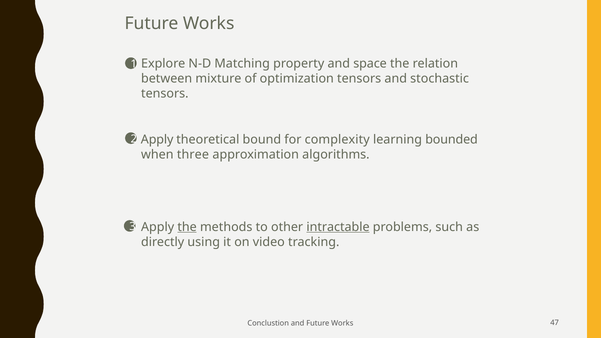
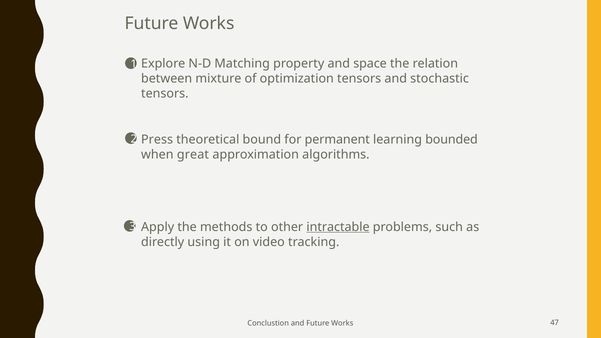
Apply at (157, 140): Apply -> Press
complexity: complexity -> permanent
three: three -> great
the at (187, 227) underline: present -> none
